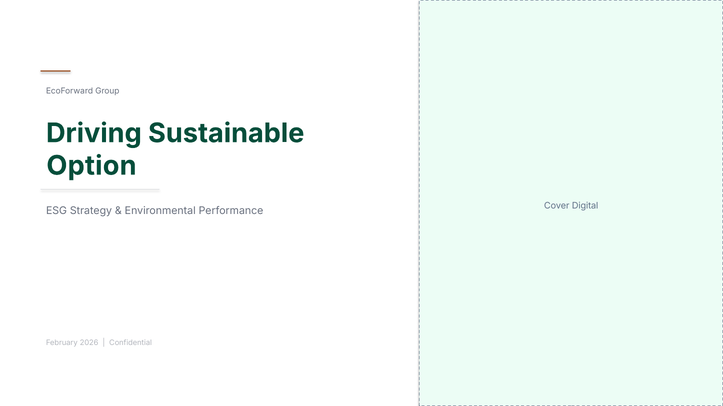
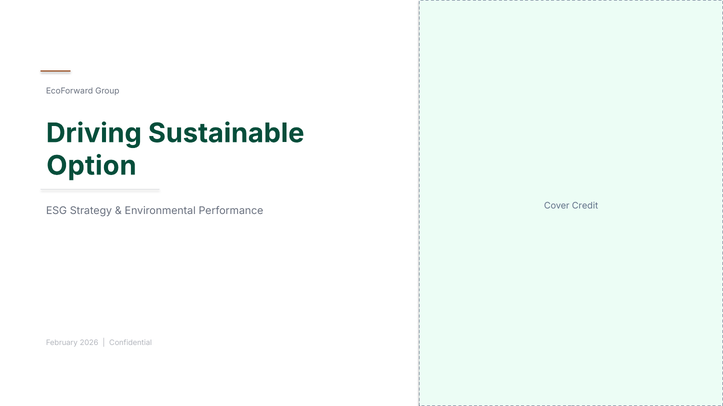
Digital: Digital -> Credit
